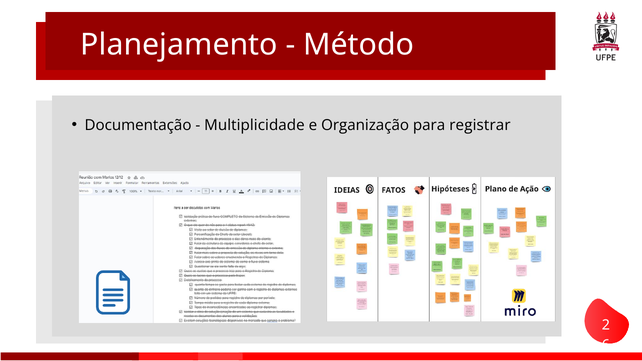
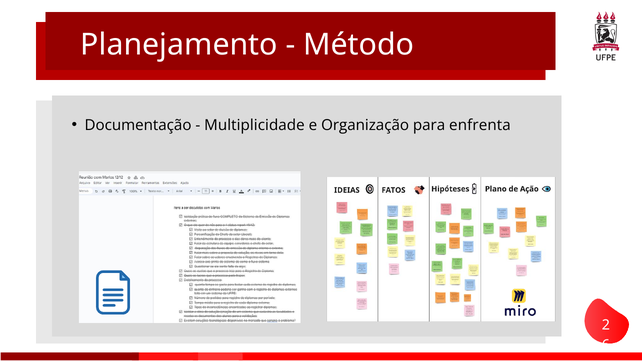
registrar: registrar -> enfrenta
